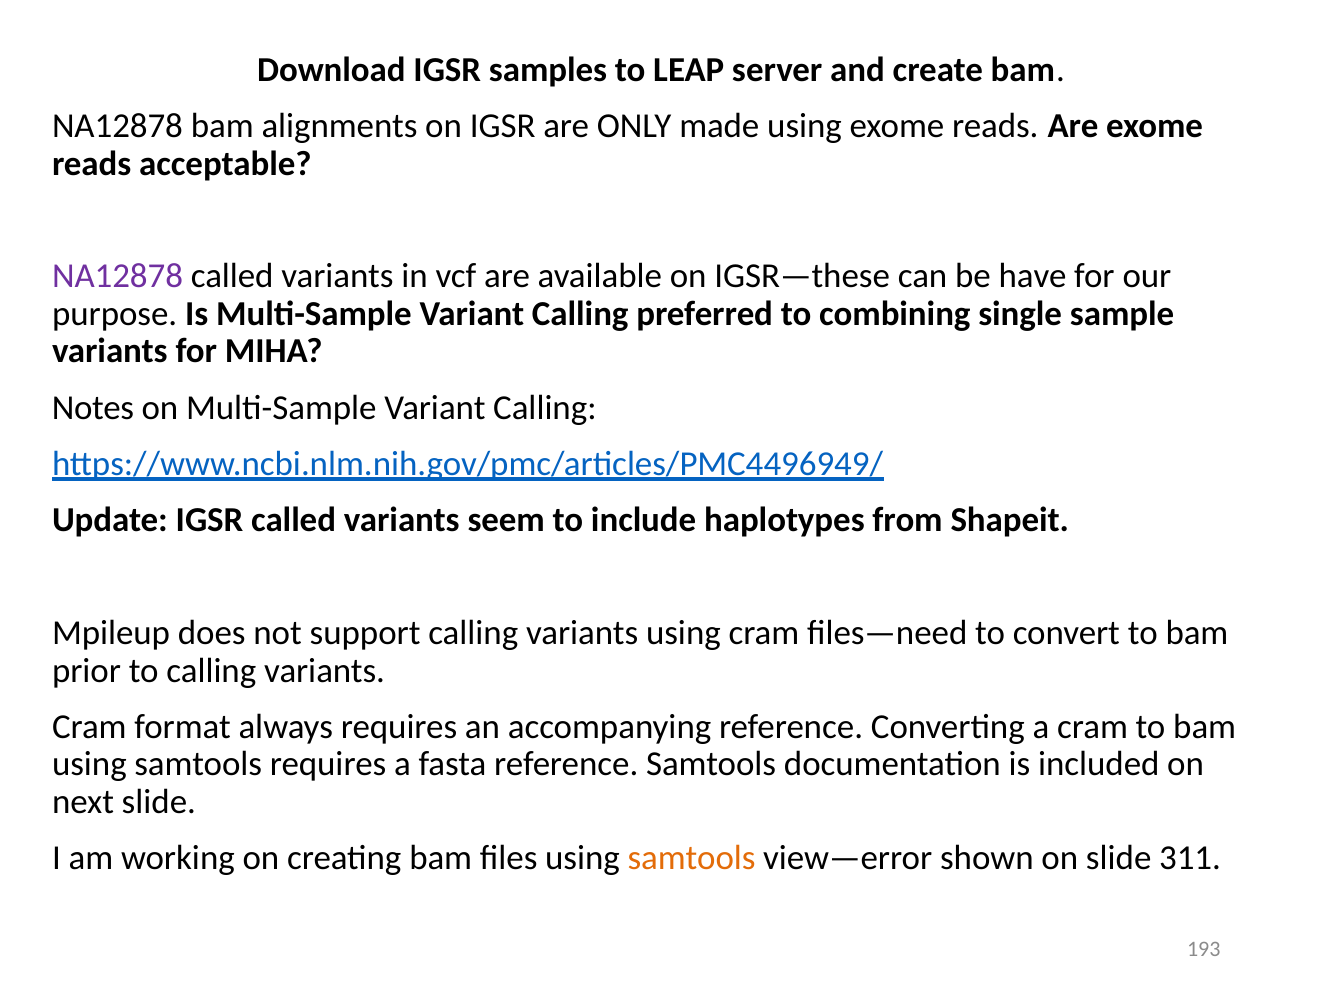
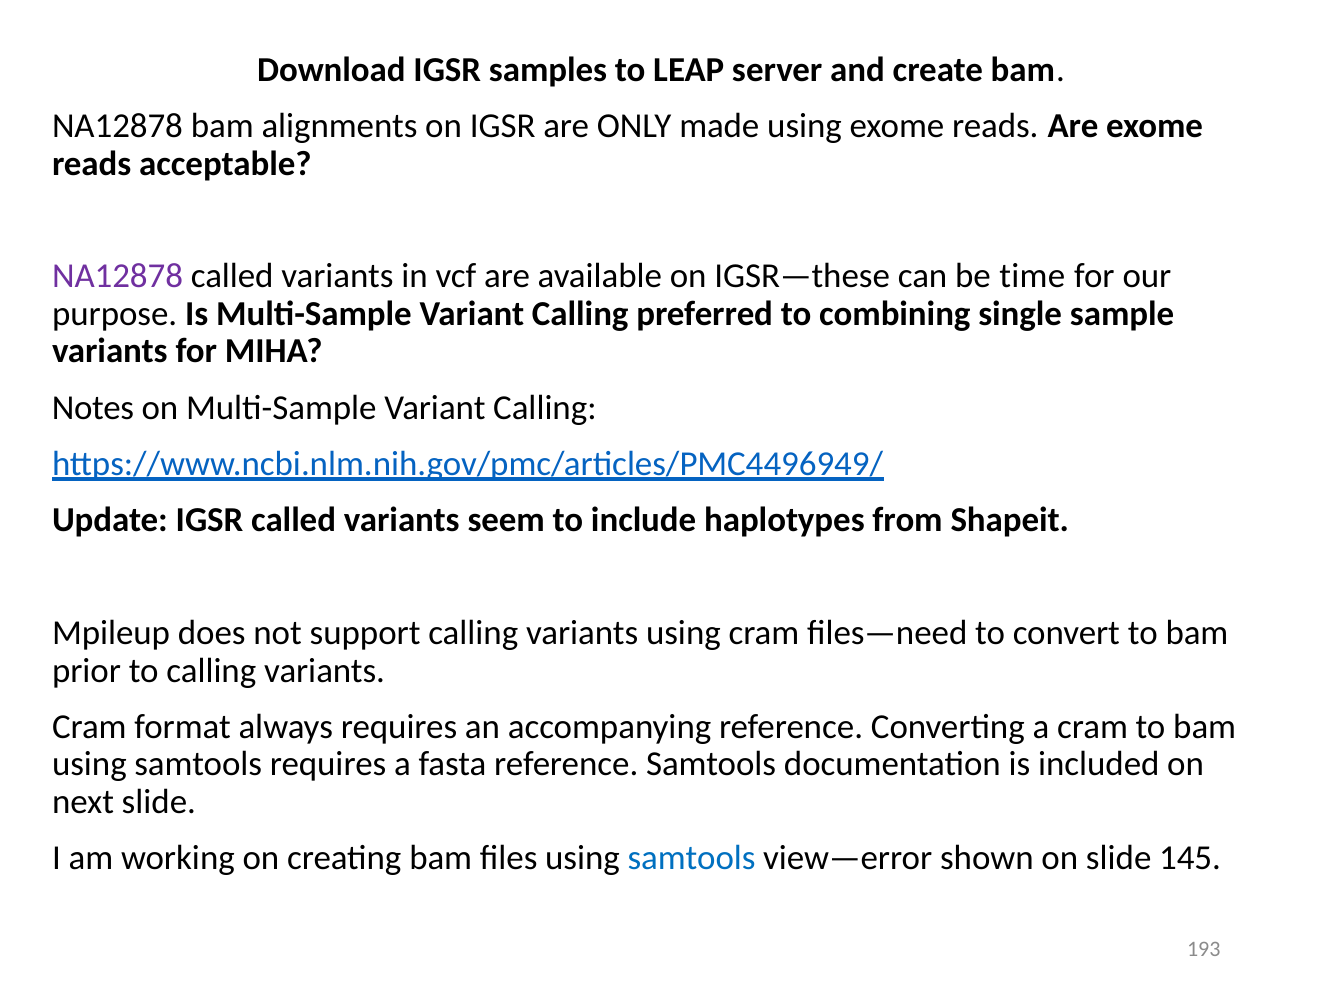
have: have -> time
samtools at (692, 858) colour: orange -> blue
311: 311 -> 145
